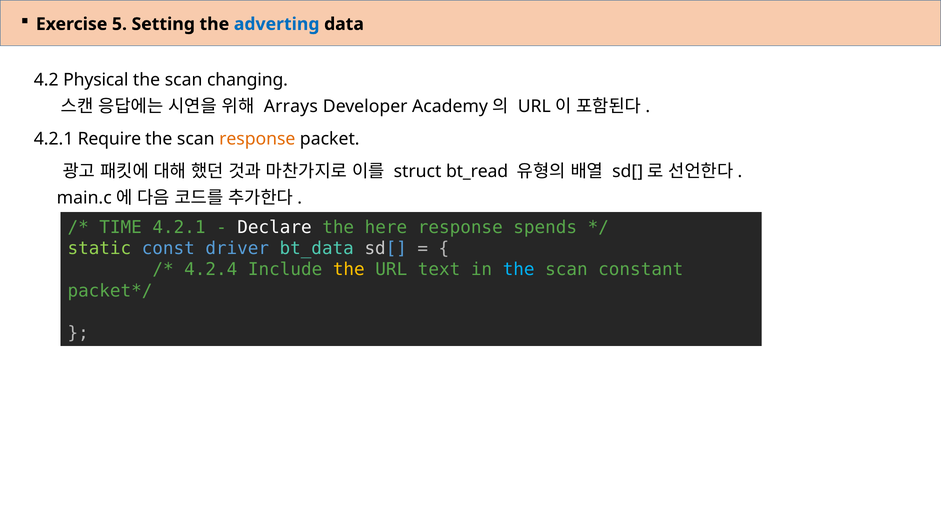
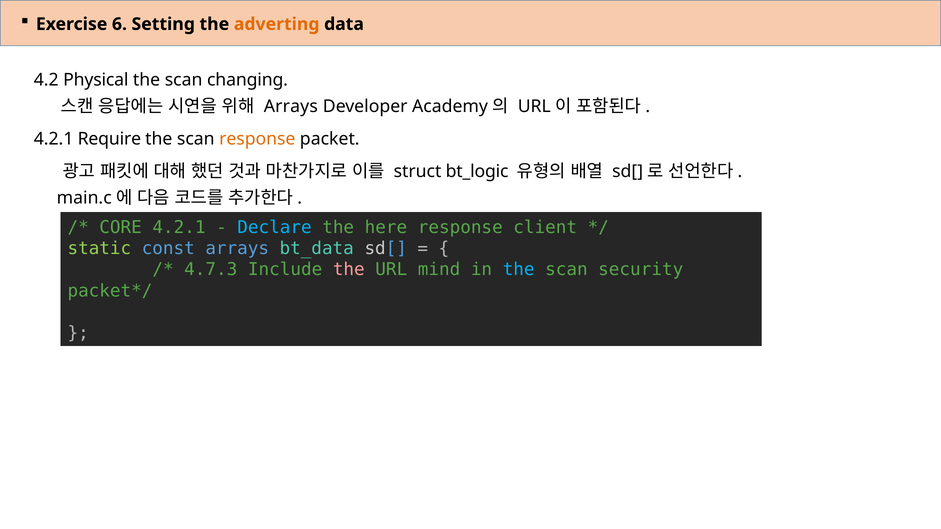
5: 5 -> 6
adverting colour: blue -> orange
bt_read: bt_read -> bt_logic
TIME: TIME -> CORE
Declare colour: white -> light blue
spends: spends -> client
const driver: driver -> arrays
4.2.4: 4.2.4 -> 4.7.3
the at (349, 270) colour: yellow -> pink
text: text -> mind
constant: constant -> security
